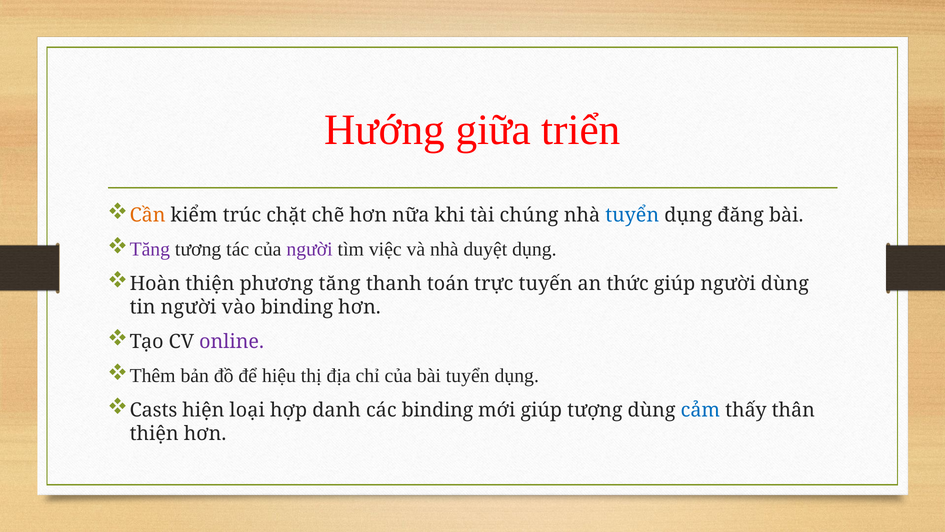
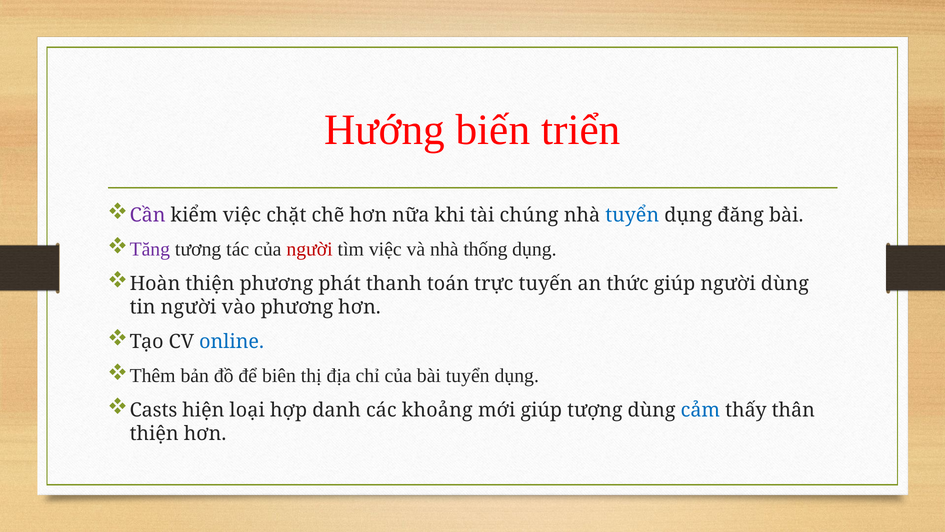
giữa: giữa -> biến
Cần colour: orange -> purple
kiểm trúc: trúc -> việc
người at (310, 249) colour: purple -> red
duyệt: duyệt -> thống
phương tăng: tăng -> phát
vào binding: binding -> phương
online colour: purple -> blue
hiệu: hiệu -> biên
các binding: binding -> khoảng
